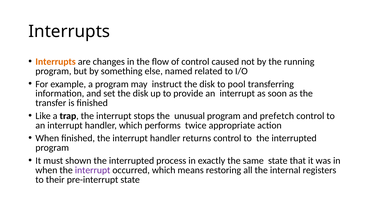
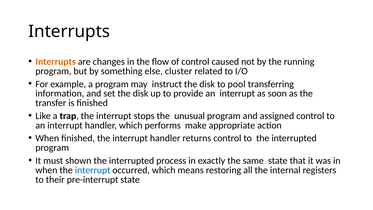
named: named -> cluster
prefetch: prefetch -> assigned
twice: twice -> make
interrupt at (93, 170) colour: purple -> blue
